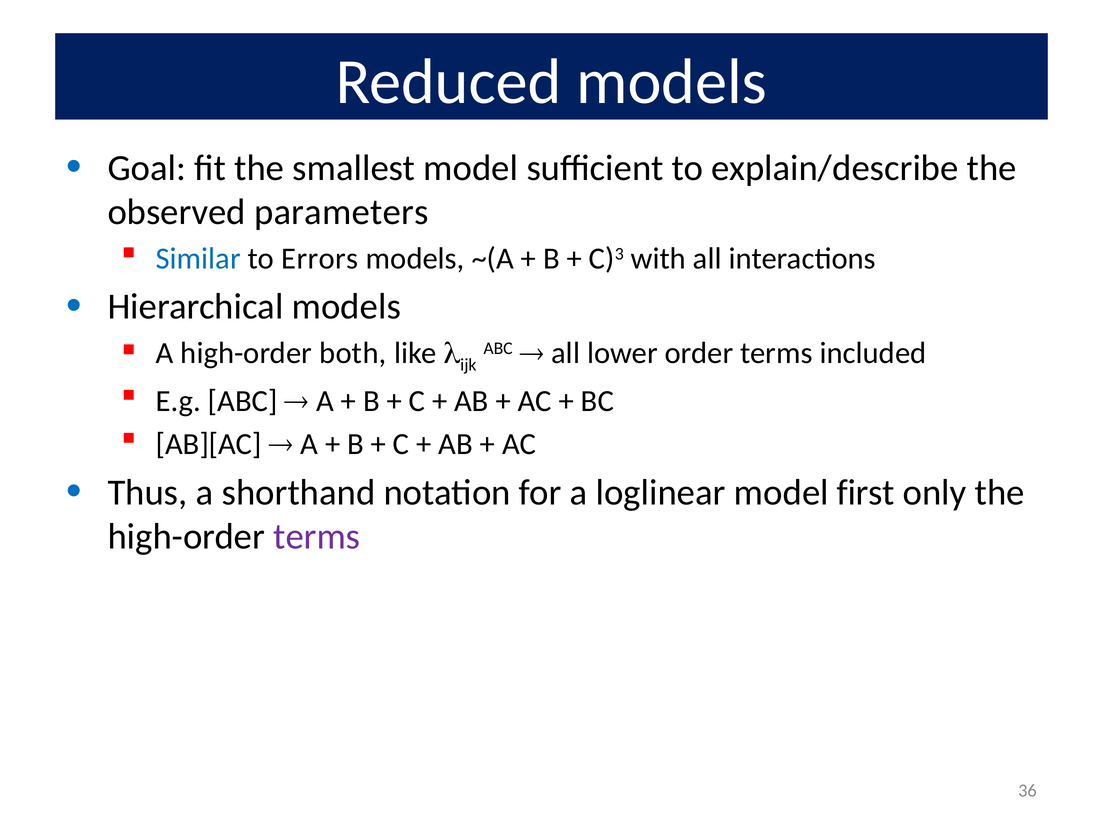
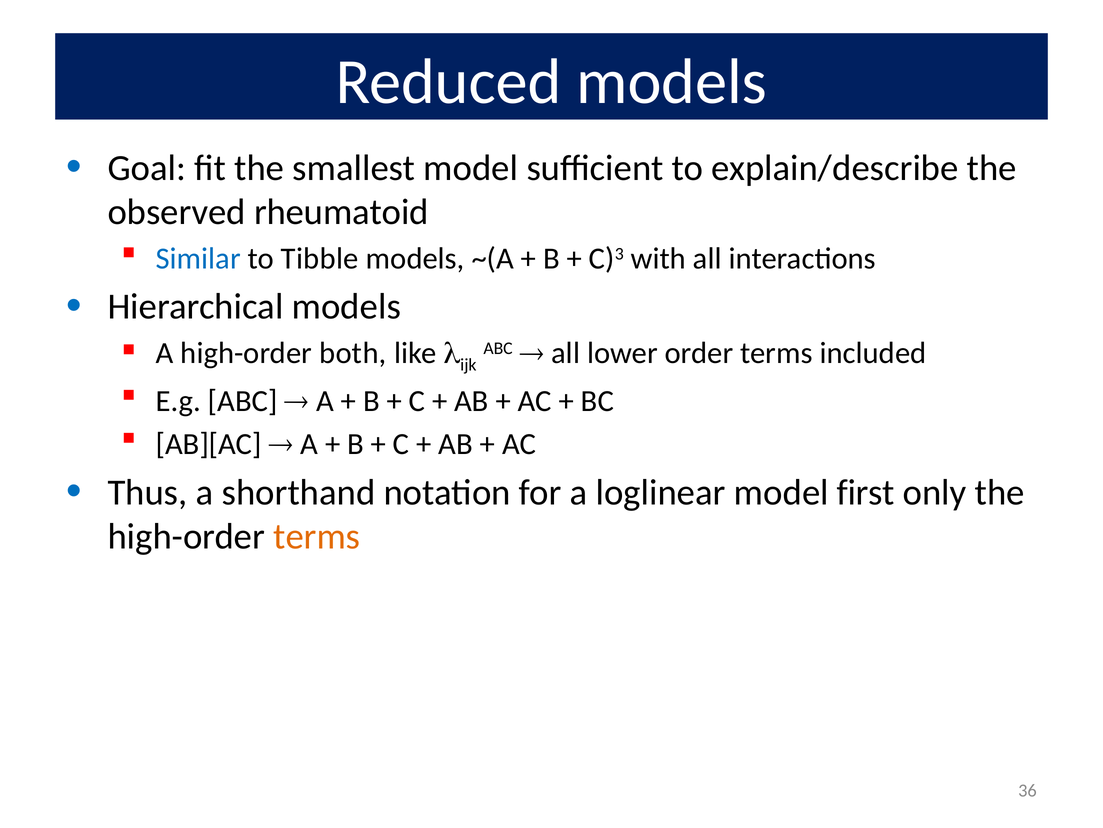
parameters: parameters -> rheumatoid
Errors: Errors -> Tibble
terms at (317, 536) colour: purple -> orange
